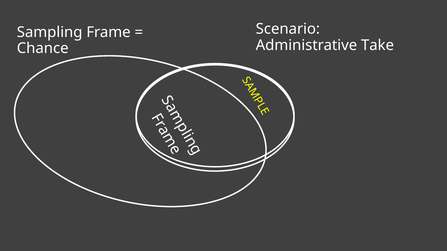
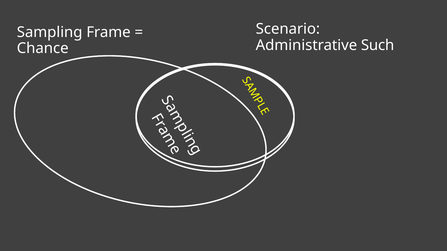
Take: Take -> Such
